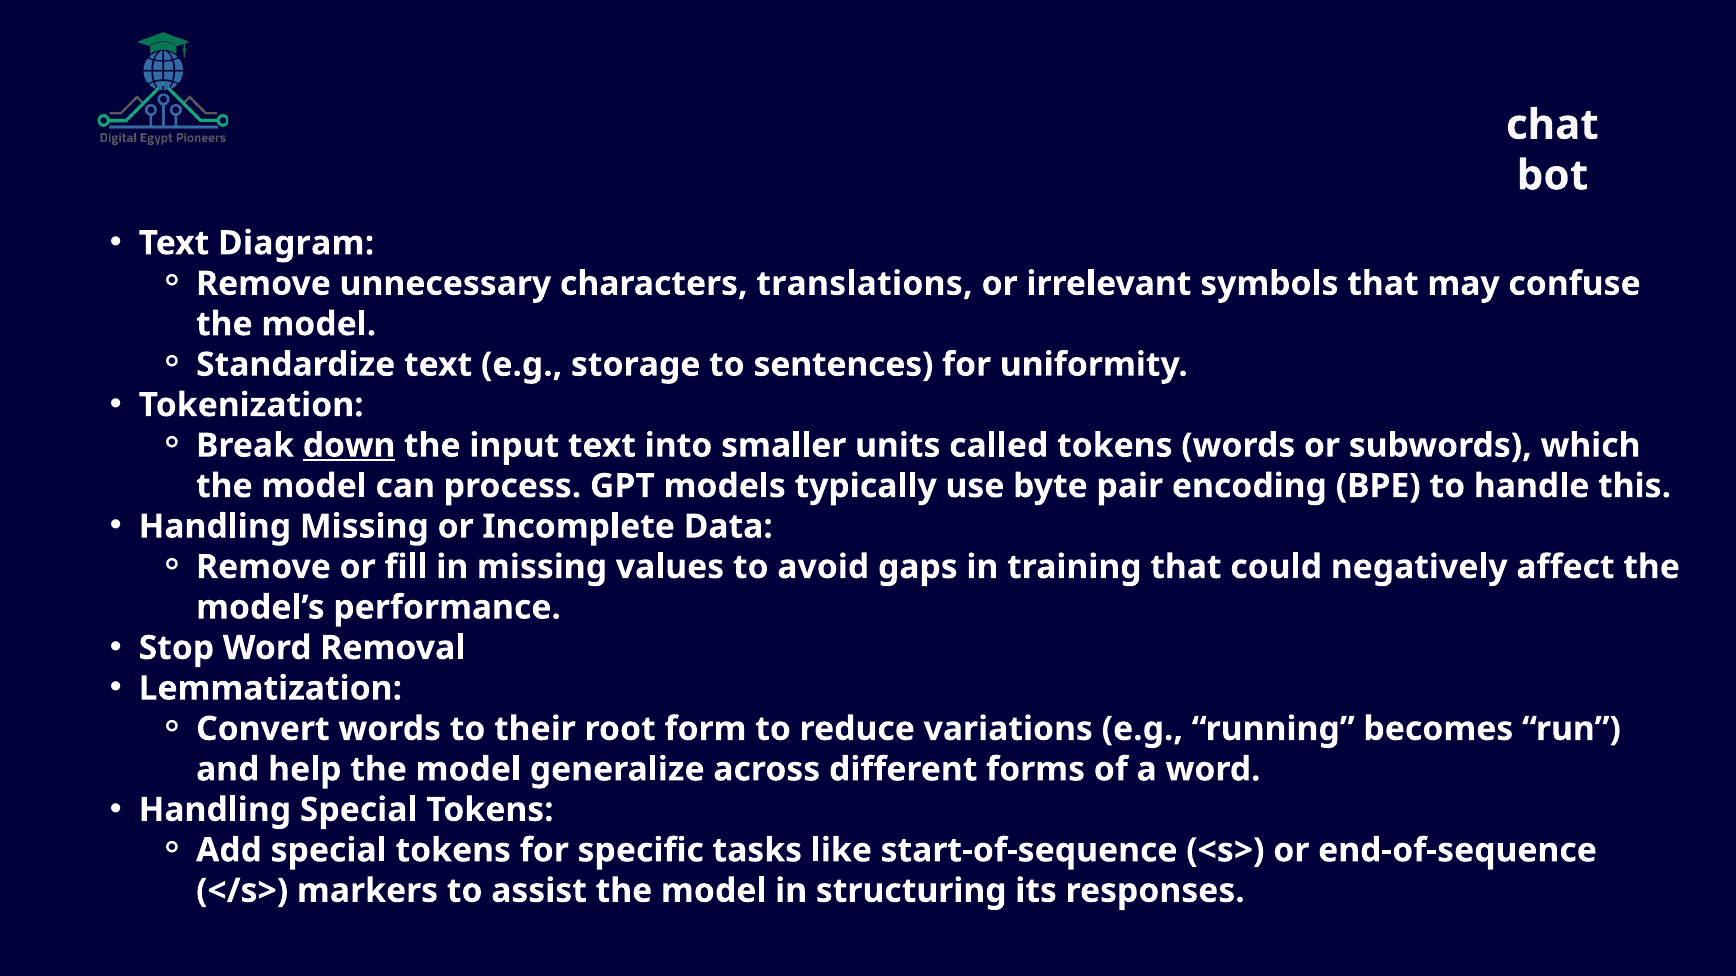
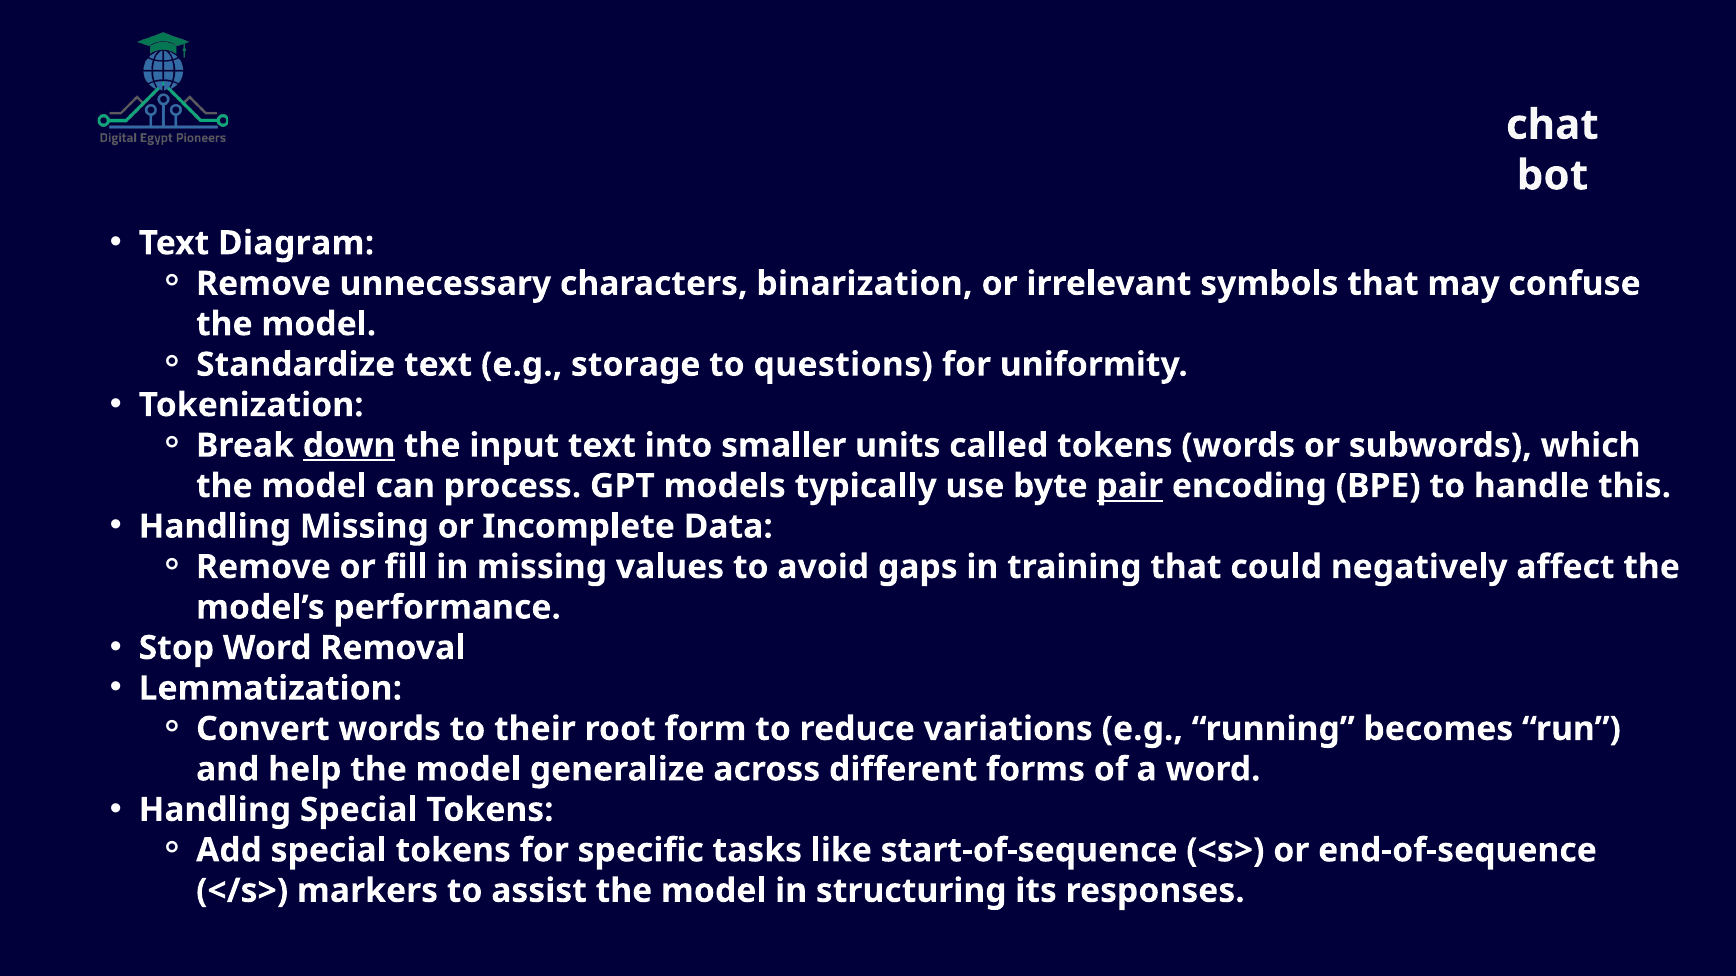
translations: translations -> binarization
sentences: sentences -> questions
pair underline: none -> present
